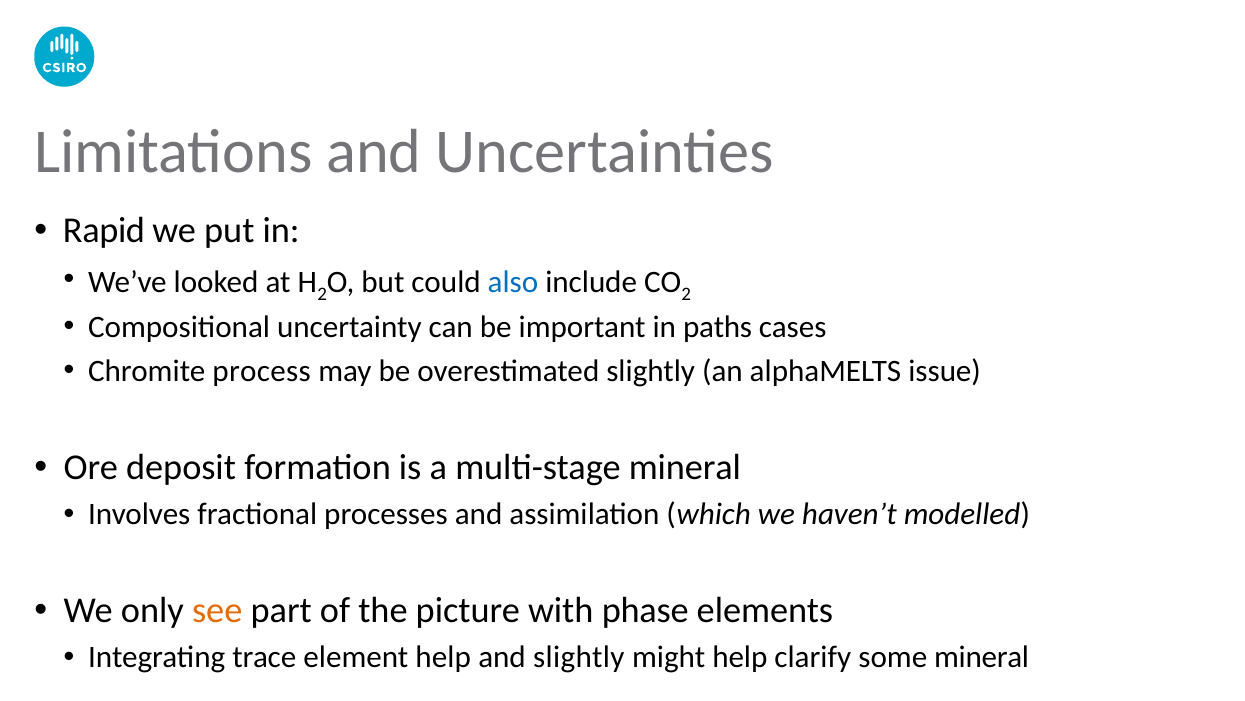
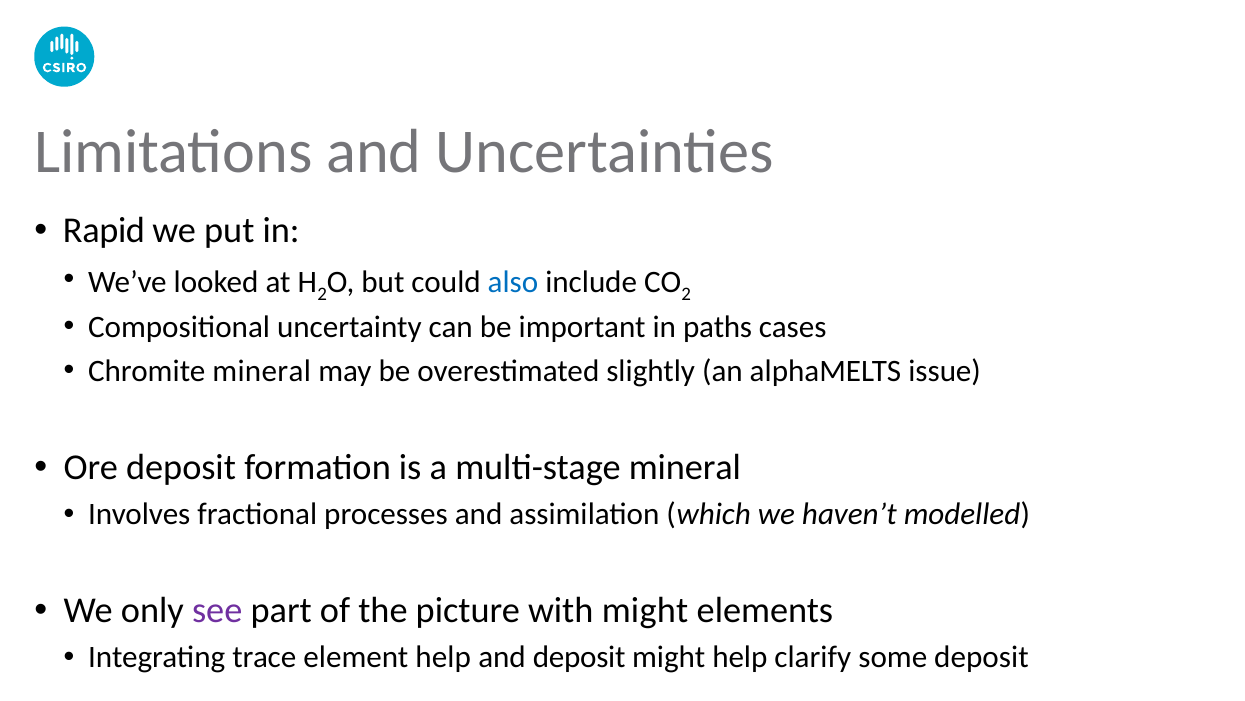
Chromite process: process -> mineral
see colour: orange -> purple
with phase: phase -> might
and slightly: slightly -> deposit
some mineral: mineral -> deposit
